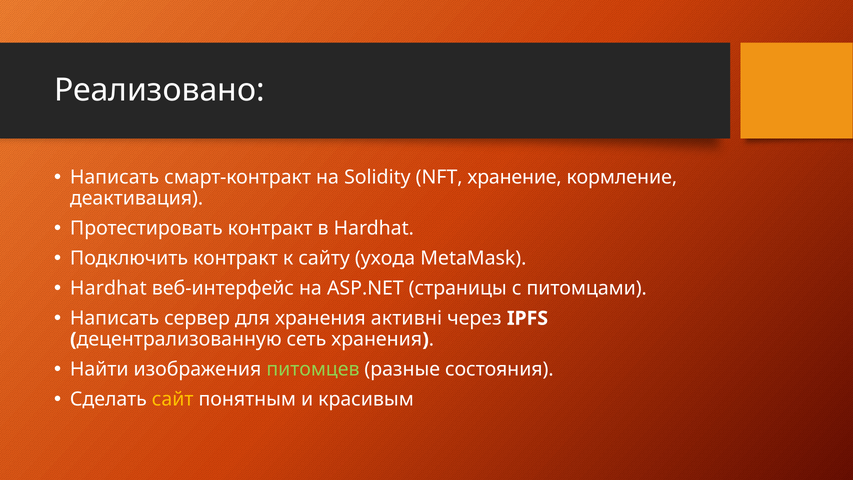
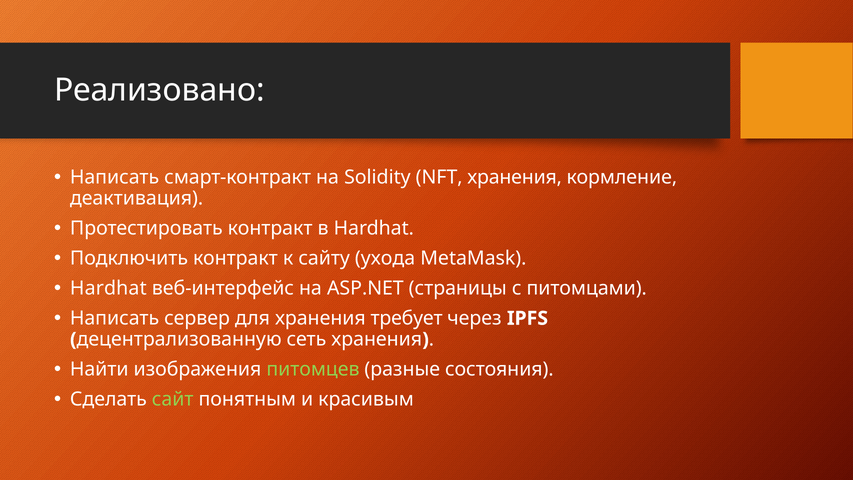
NFT хранение: хранение -> хранения
активні: активні -> требует
сайт colour: yellow -> light green
